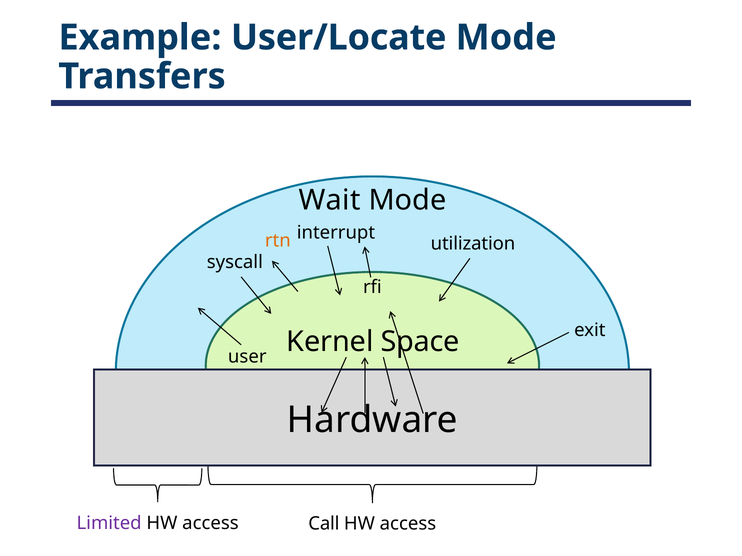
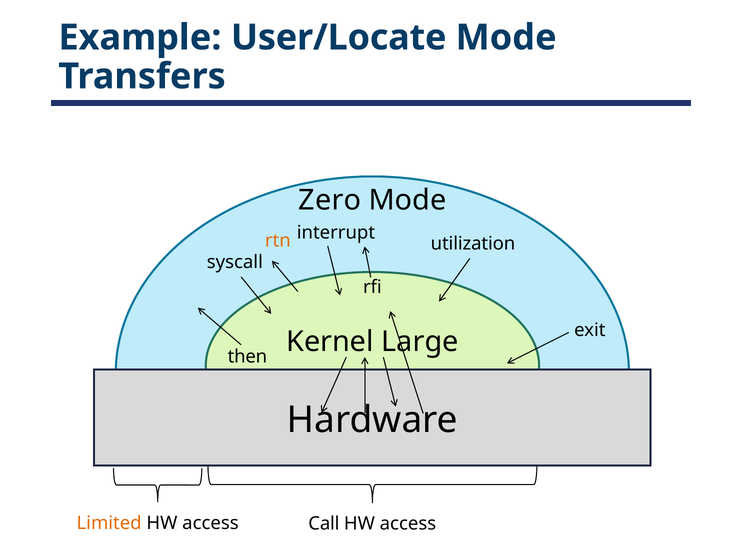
Wait: Wait -> Zero
Space: Space -> Large
user: user -> then
Limited colour: purple -> orange
